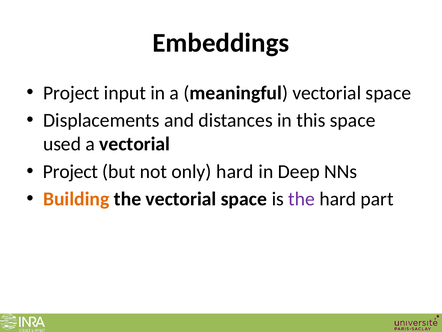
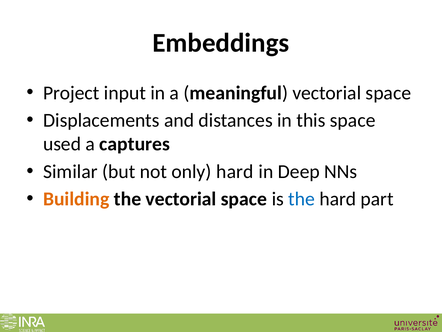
a vectorial: vectorial -> captures
Project at (70, 171): Project -> Similar
the at (302, 199) colour: purple -> blue
